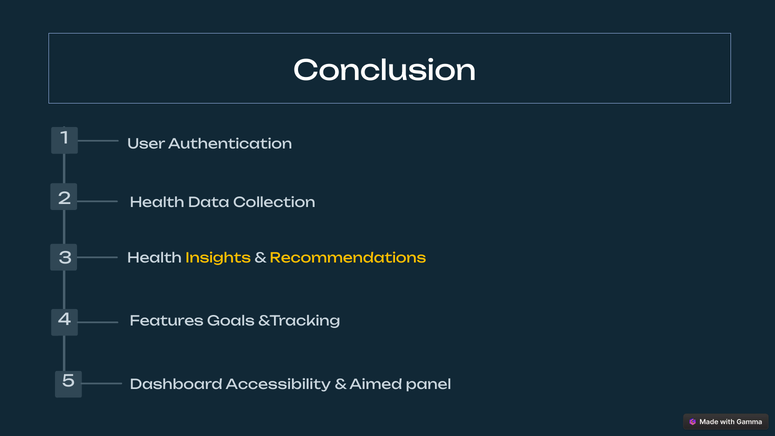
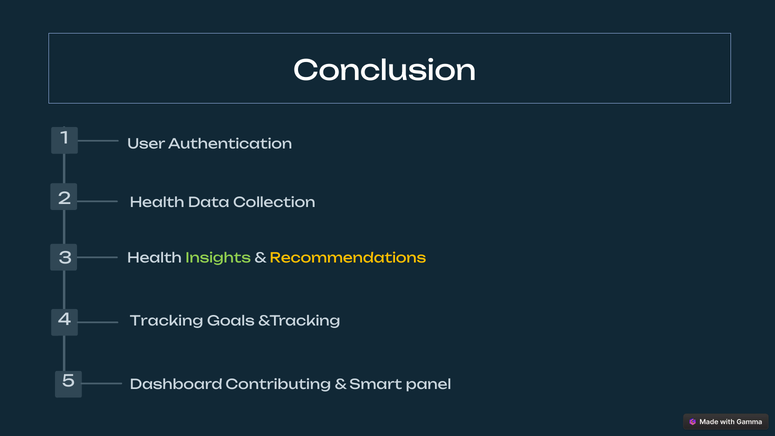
Insights colour: yellow -> light green
Features: Features -> Tracking
Accessibility: Accessibility -> Contributing
Aimed: Aimed -> Smart
